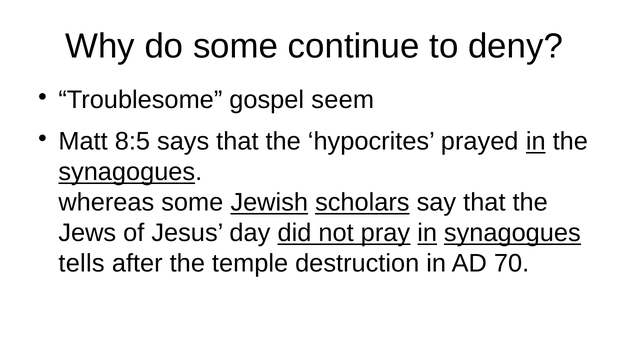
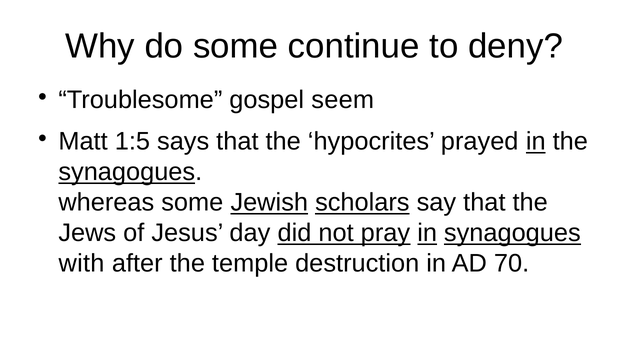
8:5: 8:5 -> 1:5
tells: tells -> with
